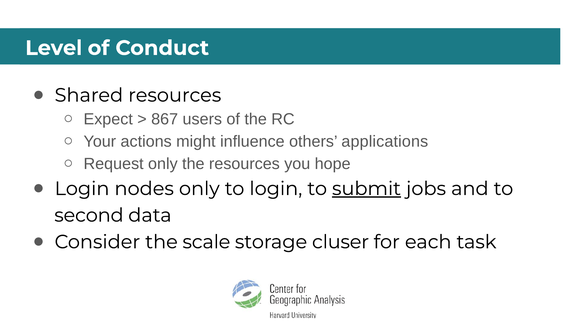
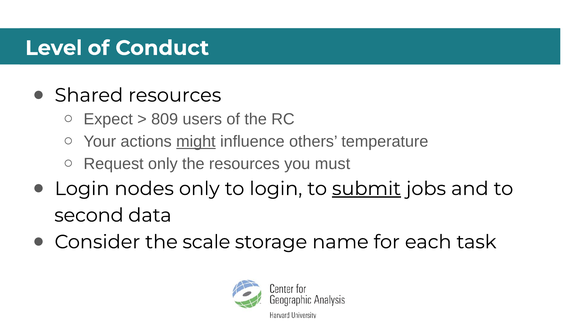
867: 867 -> 809
might underline: none -> present
applications: applications -> temperature
hope: hope -> must
cluser: cluser -> name
